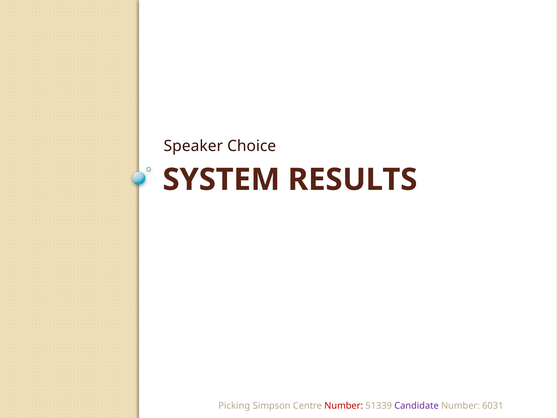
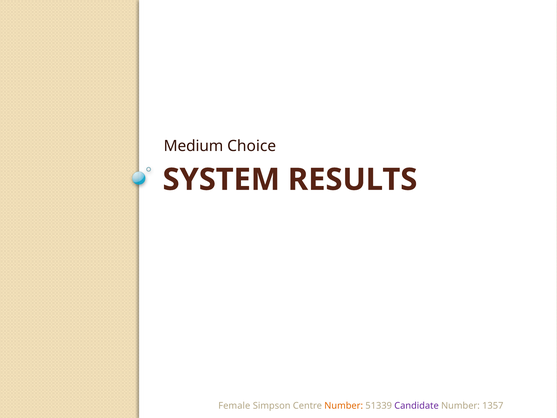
Speaker: Speaker -> Medium
Picking: Picking -> Female
Number at (344, 405) colour: red -> orange
6031: 6031 -> 1357
